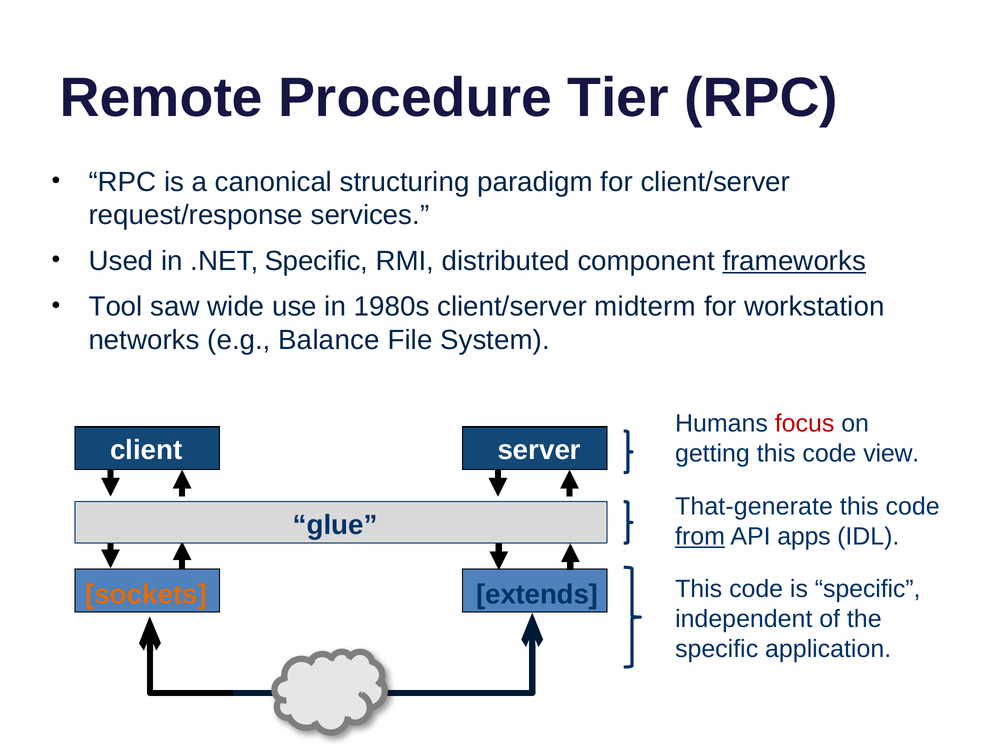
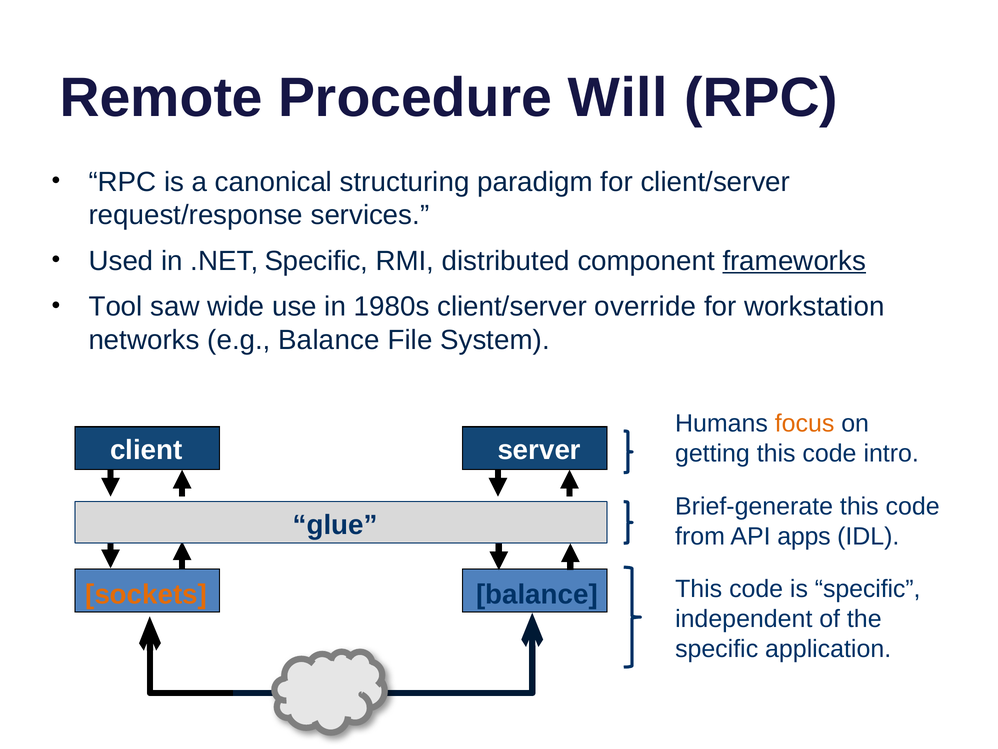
Tier: Tier -> Will
midterm: midterm -> override
focus colour: red -> orange
view: view -> intro
That-generate: That-generate -> Brief-generate
from underline: present -> none
extends at (537, 594): extends -> balance
